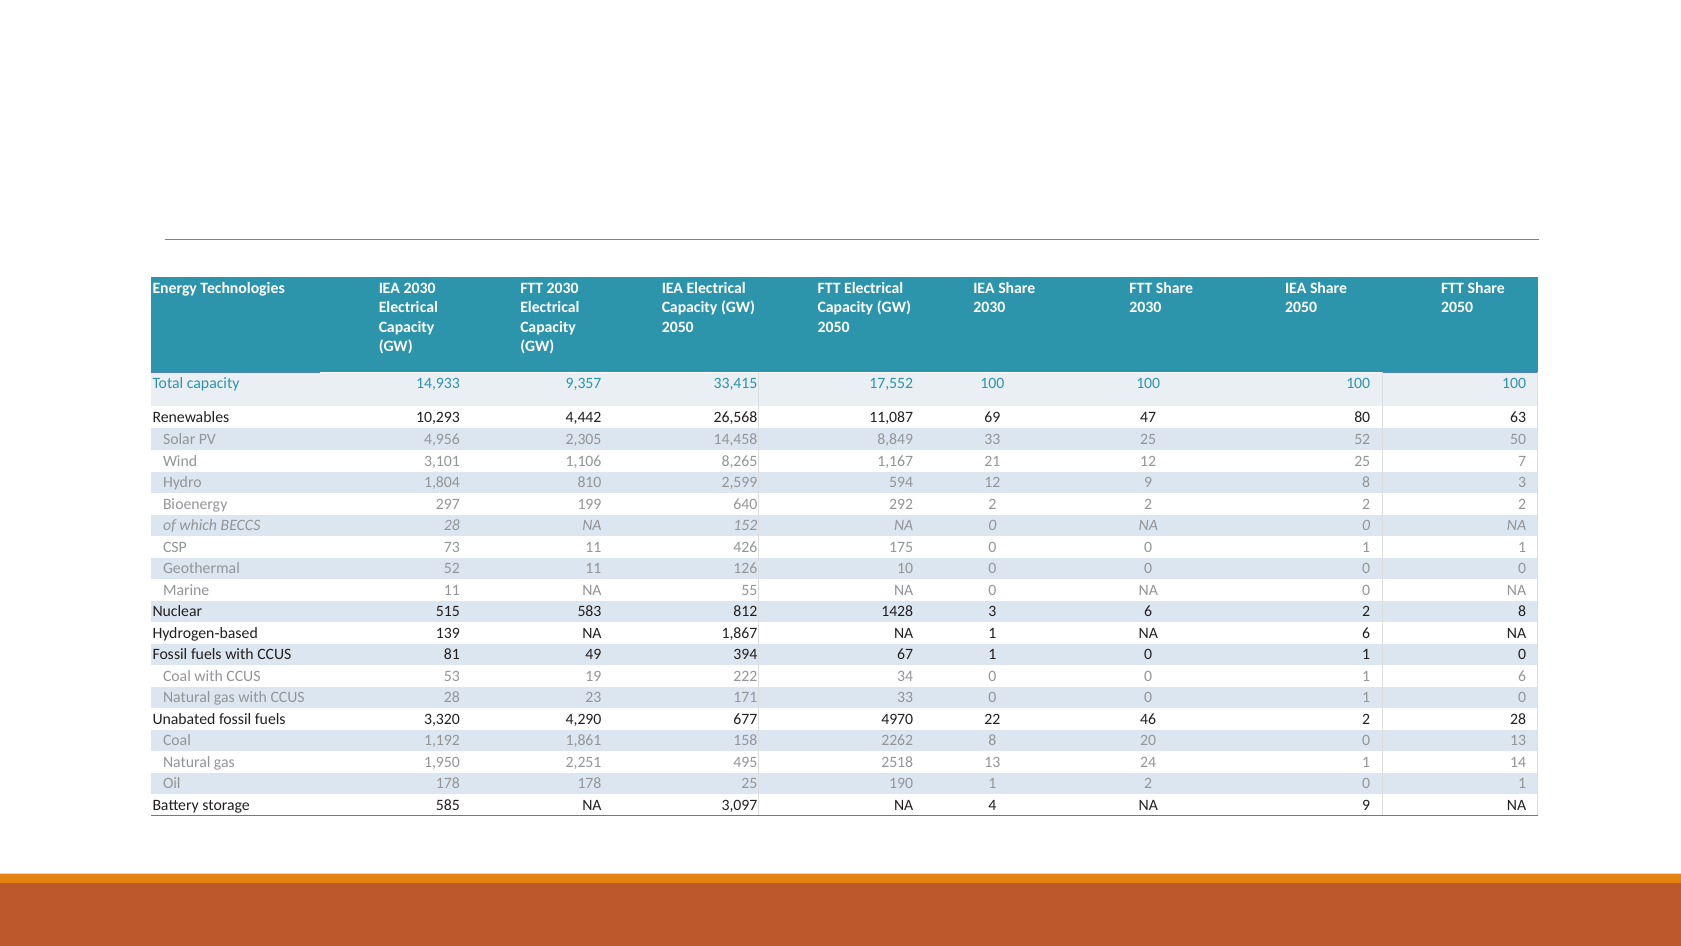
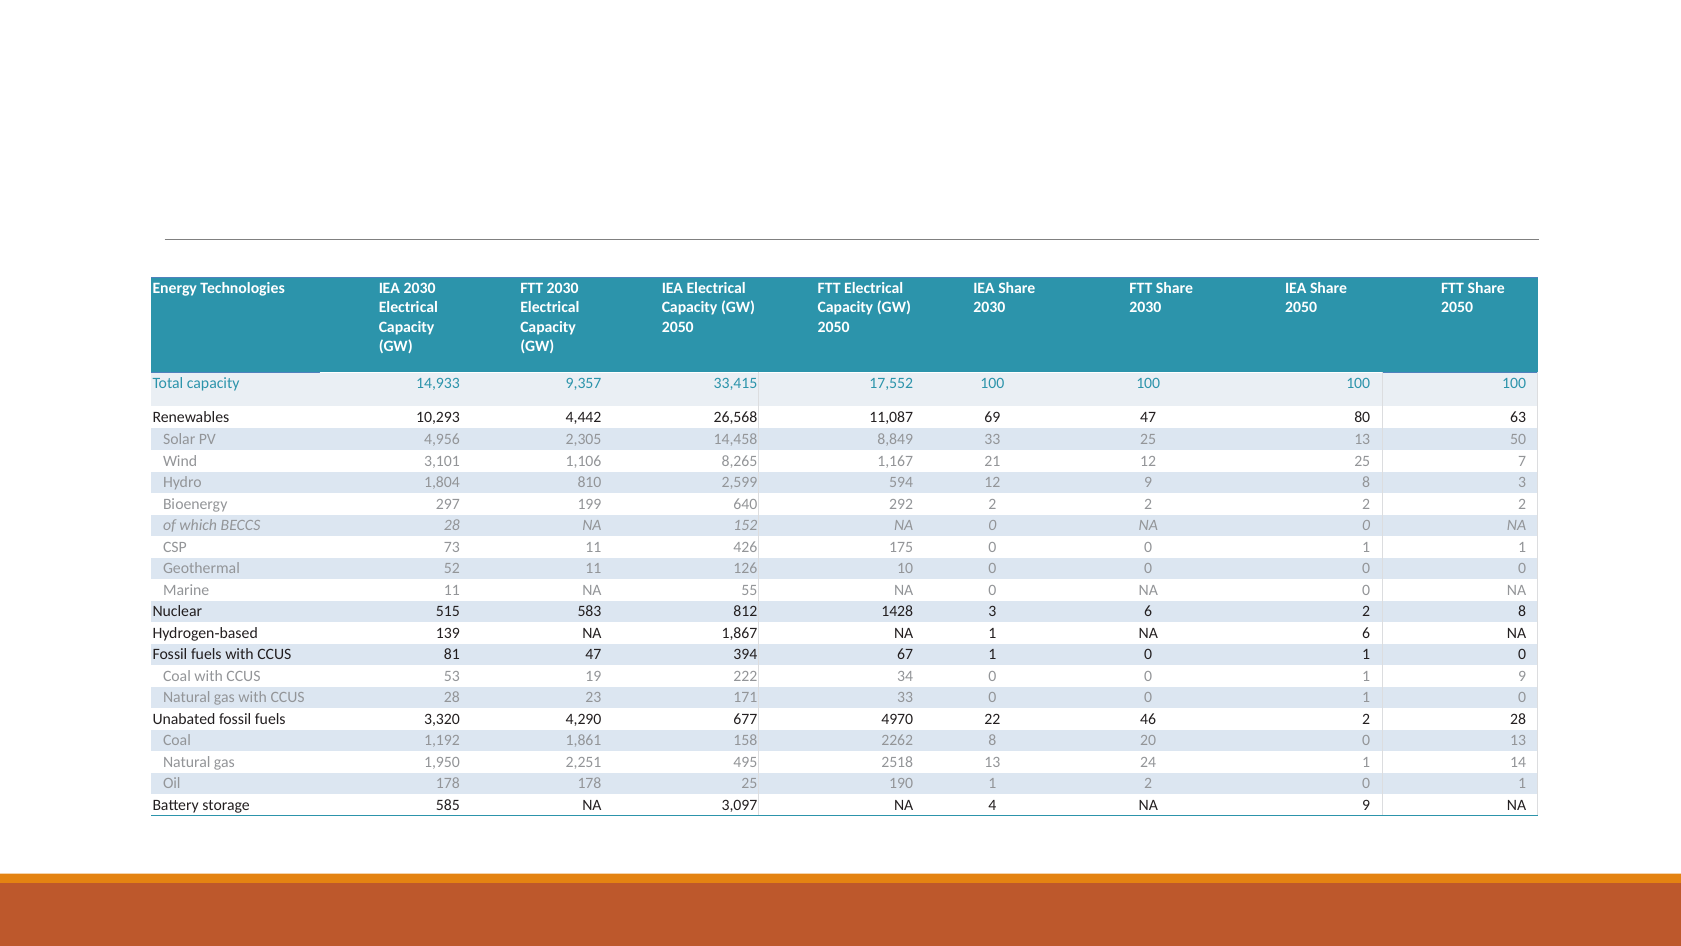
25 52: 52 -> 13
81 49: 49 -> 47
1 6: 6 -> 9
